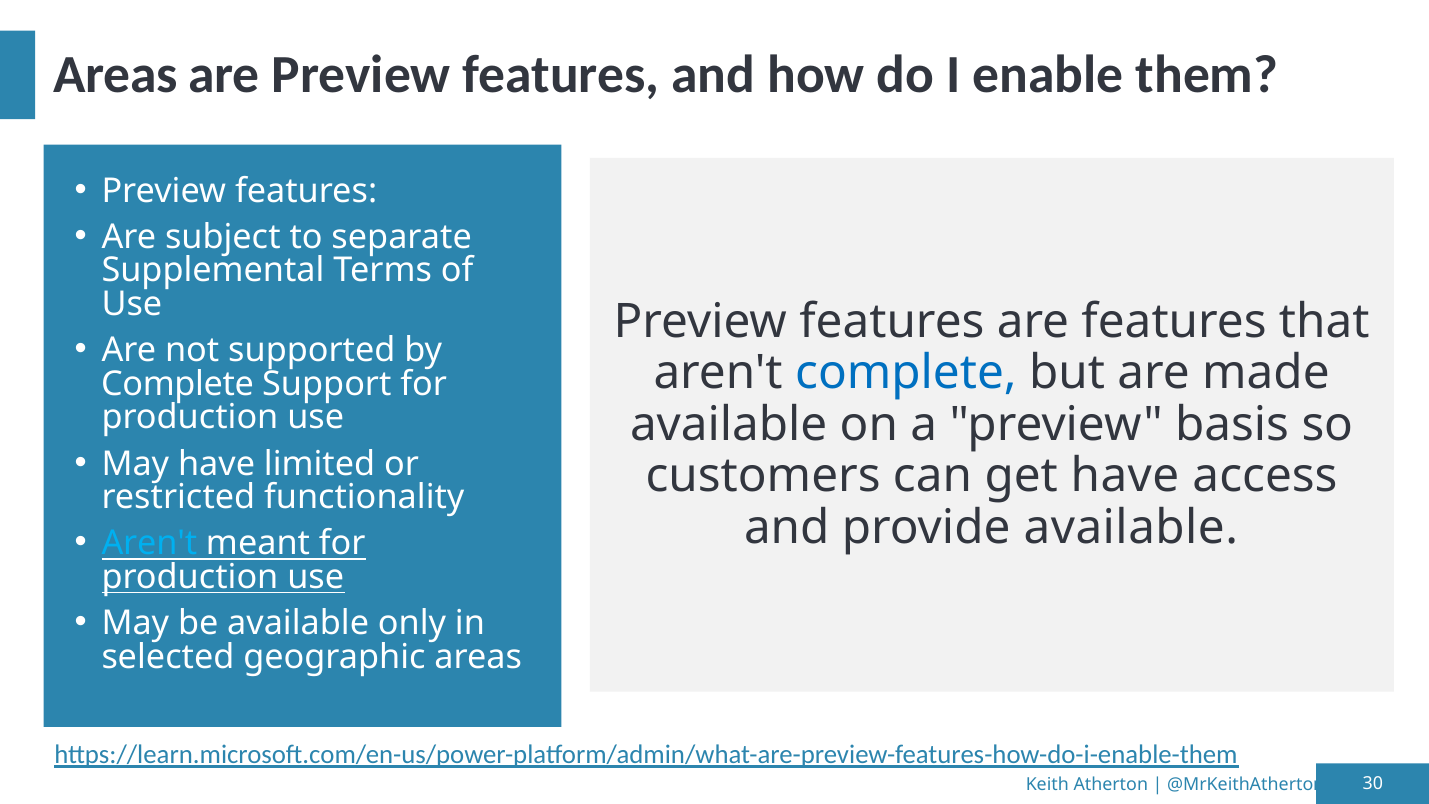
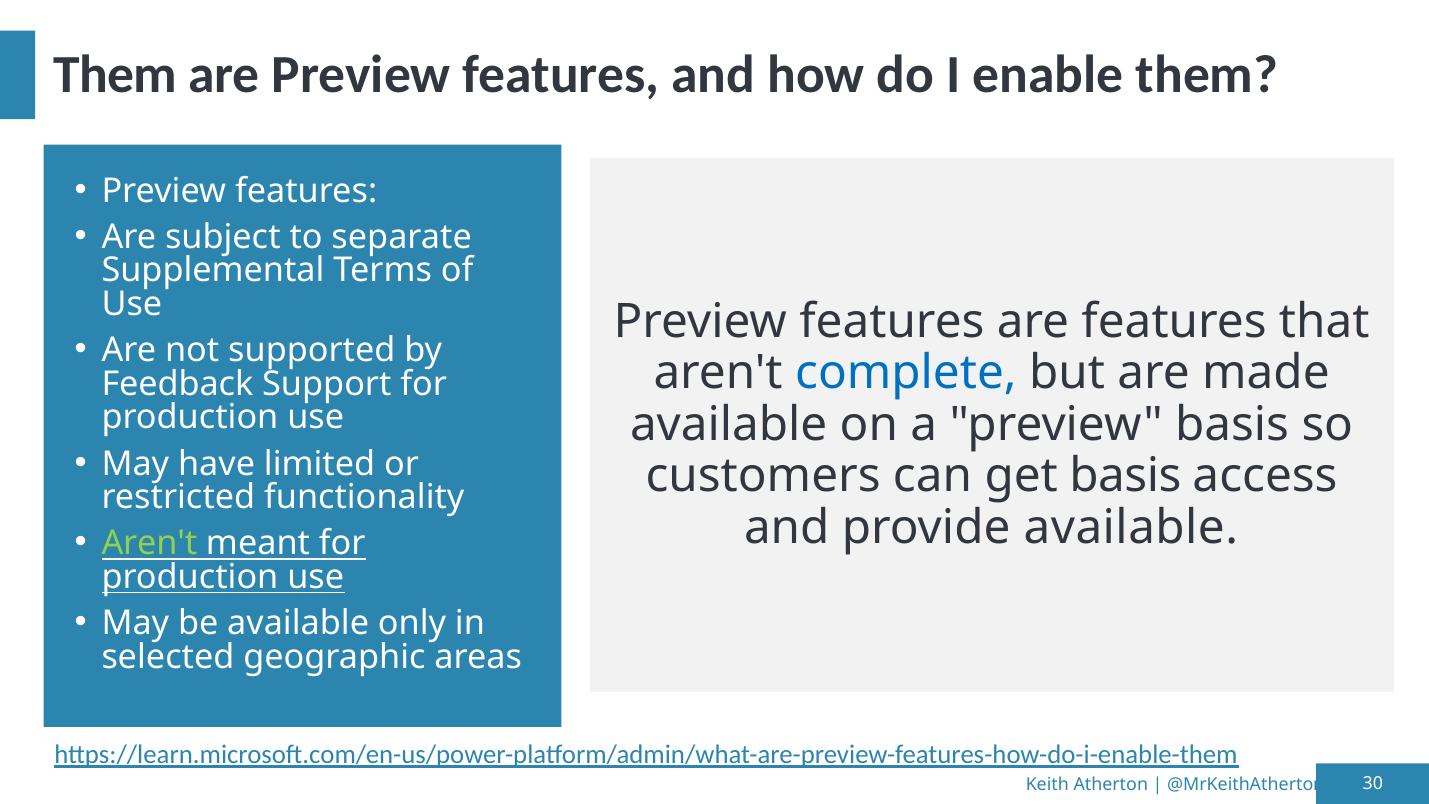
Areas at (115, 75): Areas -> Them
Complete at (178, 384): Complete -> Feedback
get have: have -> basis
Aren't at (149, 543) colour: light blue -> light green
